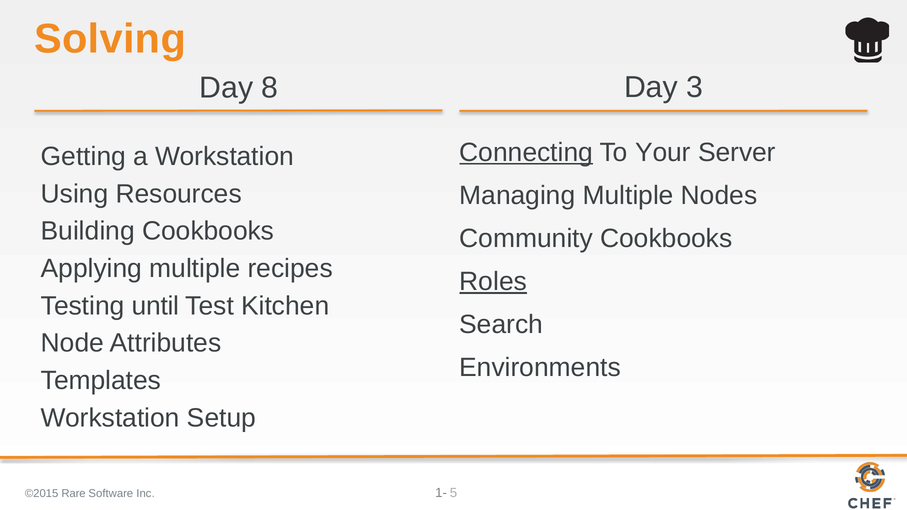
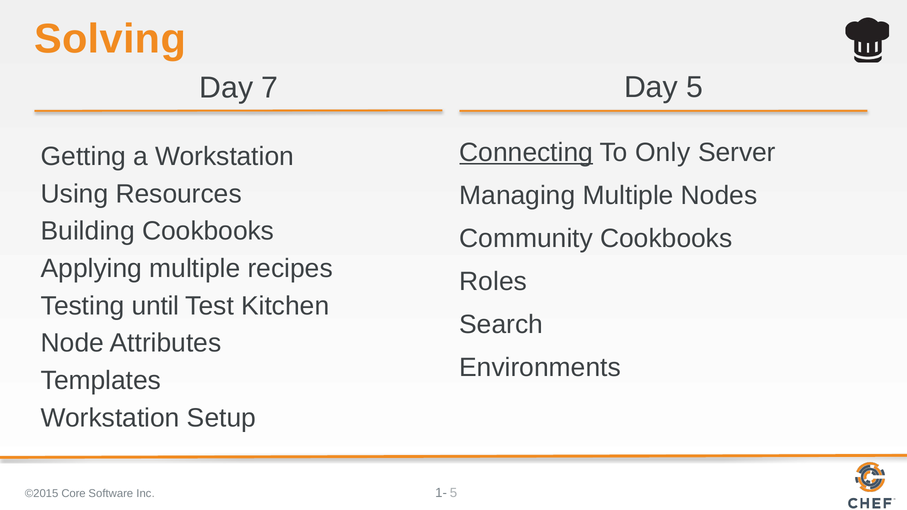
8: 8 -> 7
Day 3: 3 -> 5
Your: Your -> Only
Roles underline: present -> none
Rare: Rare -> Core
